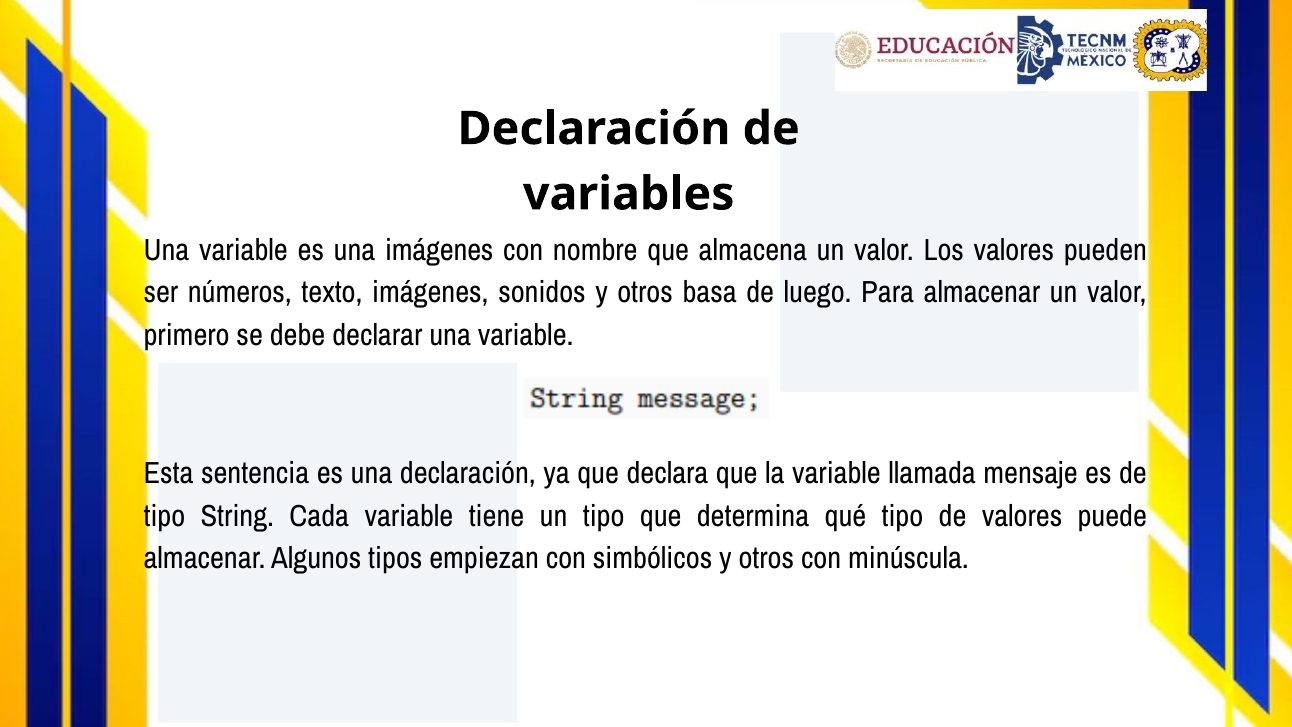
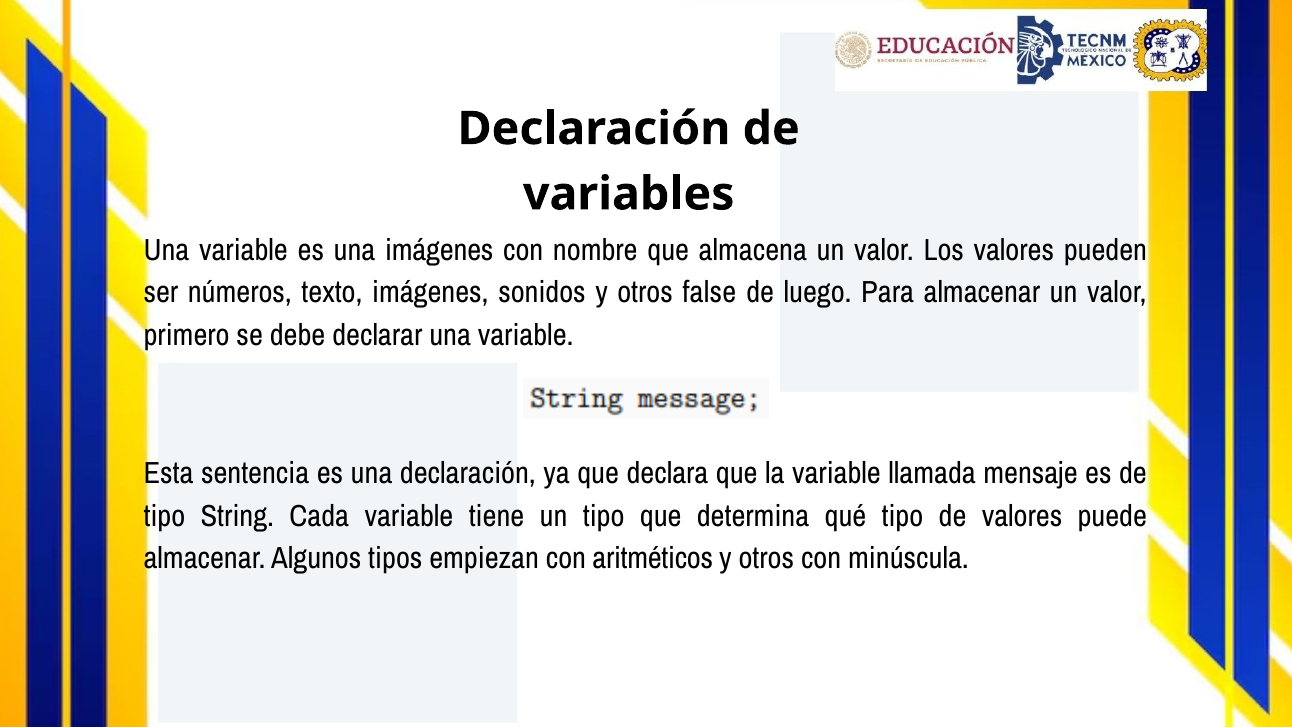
basa: basa -> false
simbólicos: simbólicos -> aritméticos
